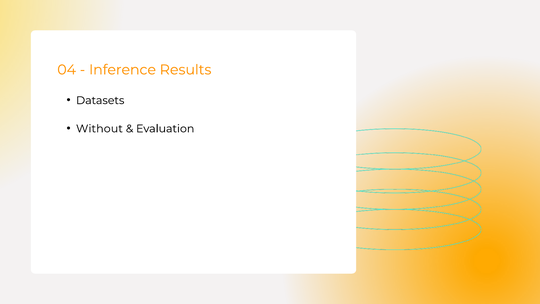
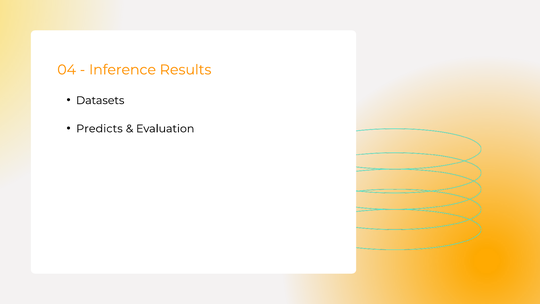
Without: Without -> Predicts
